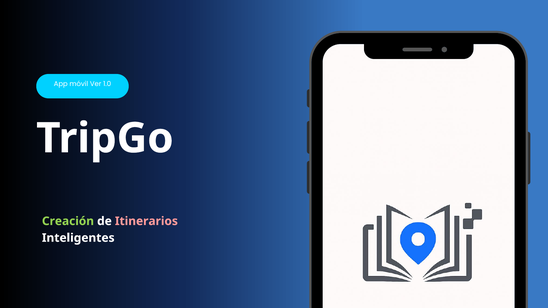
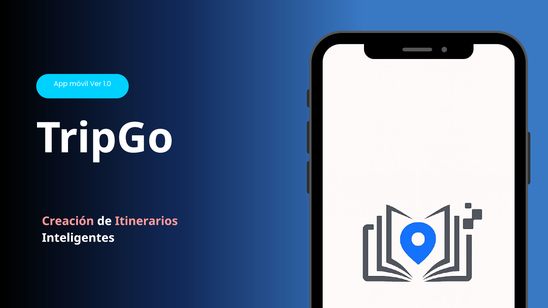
Creación colour: light green -> pink
